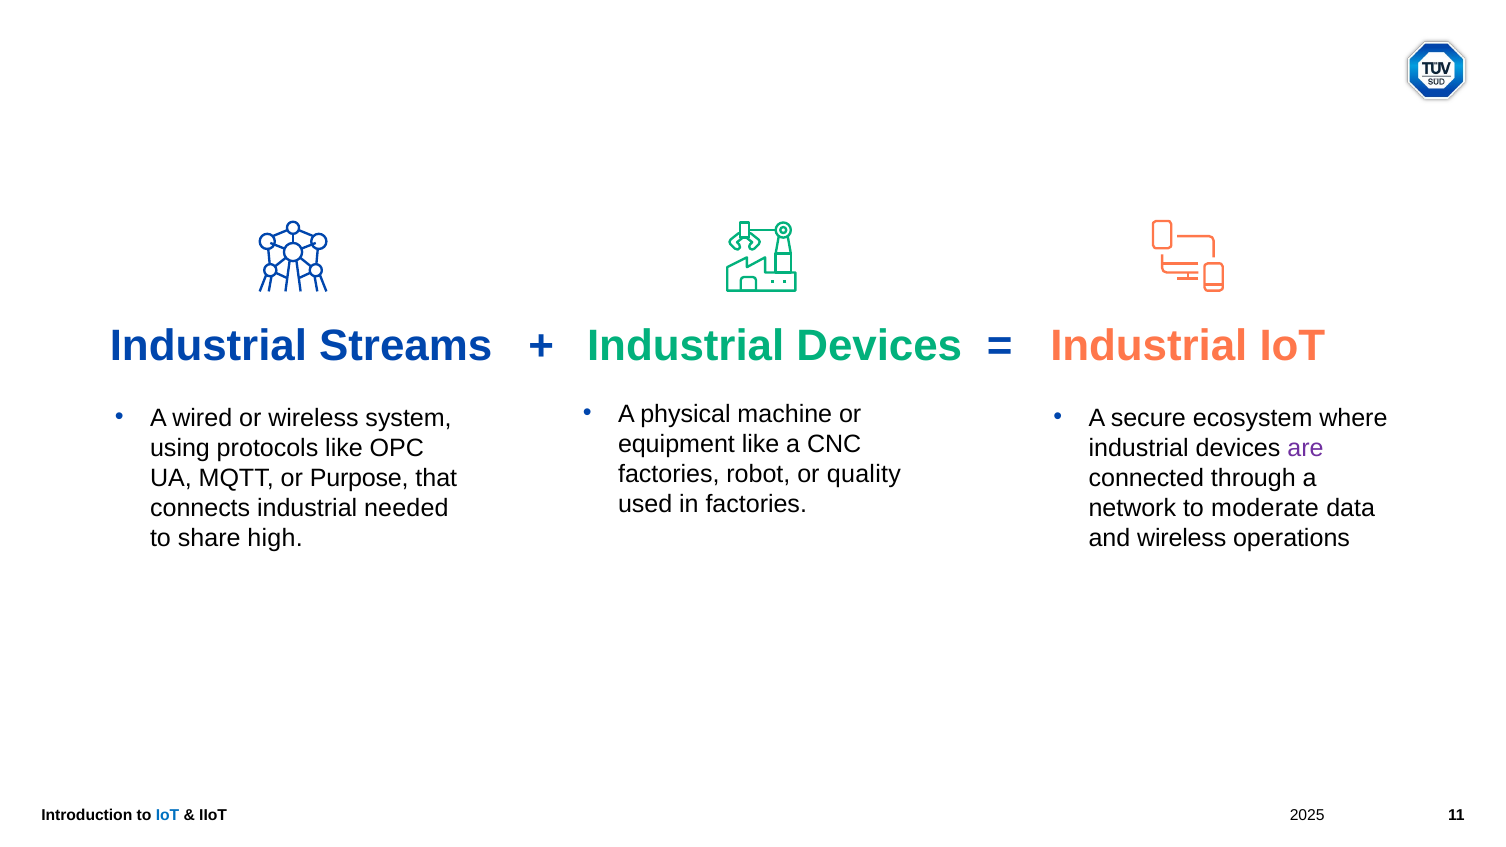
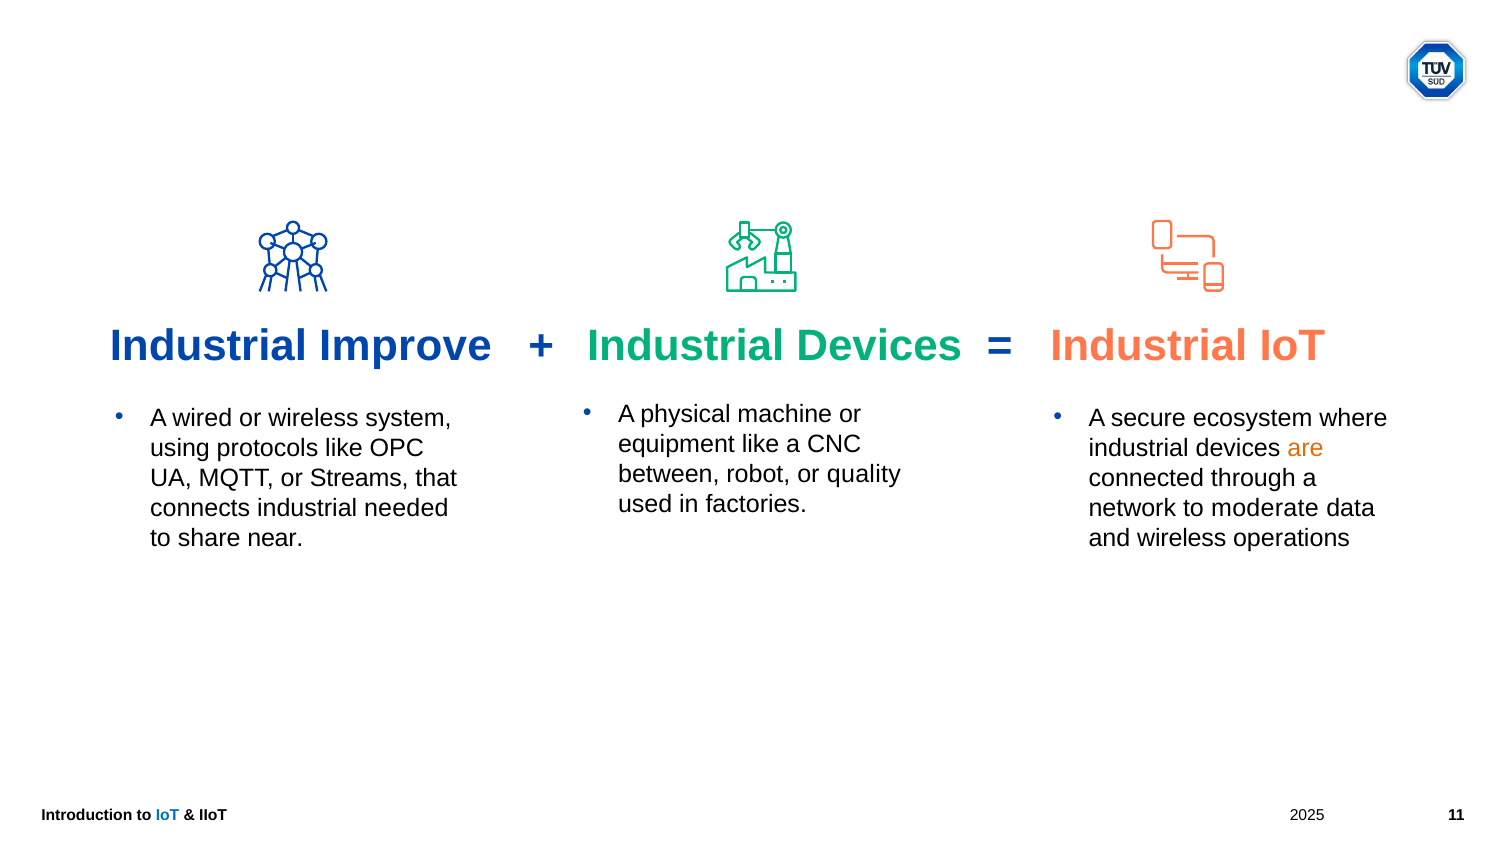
Streams: Streams -> Improve
are colour: purple -> orange
factories at (669, 474): factories -> between
Purpose: Purpose -> Streams
high: high -> near
